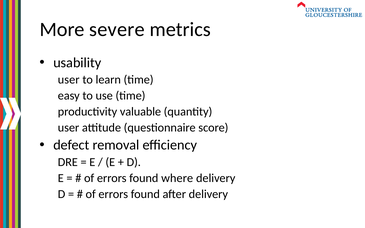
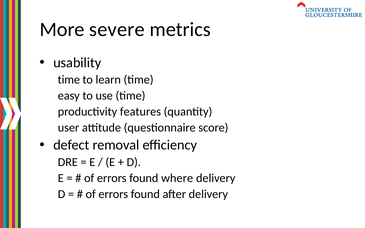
user at (69, 80): user -> time
valuable: valuable -> features
